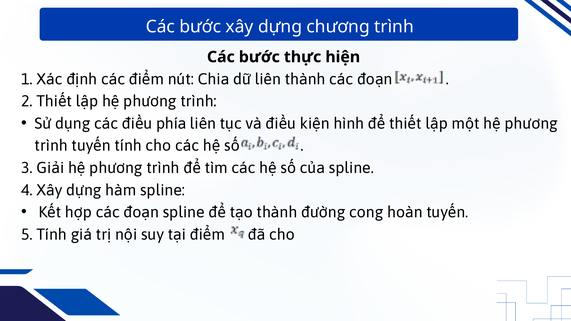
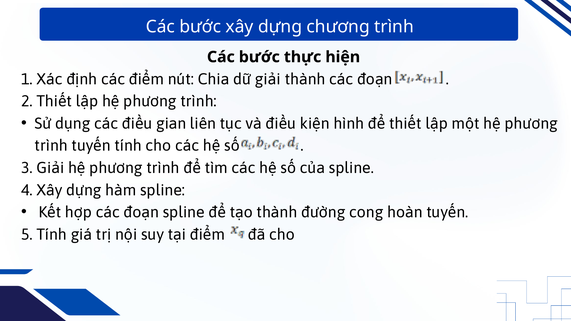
dữ liên: liên -> giải
phía: phía -> gian
